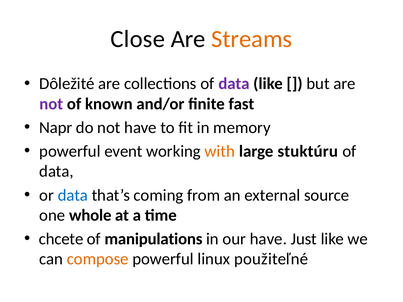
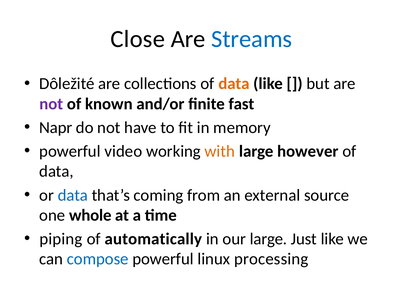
Streams colour: orange -> blue
data at (234, 84) colour: purple -> orange
event: event -> video
stuktúru: stuktúru -> however
chcete: chcete -> piping
manipulations: manipulations -> automatically
our have: have -> large
compose colour: orange -> blue
použiteľné: použiteľné -> processing
